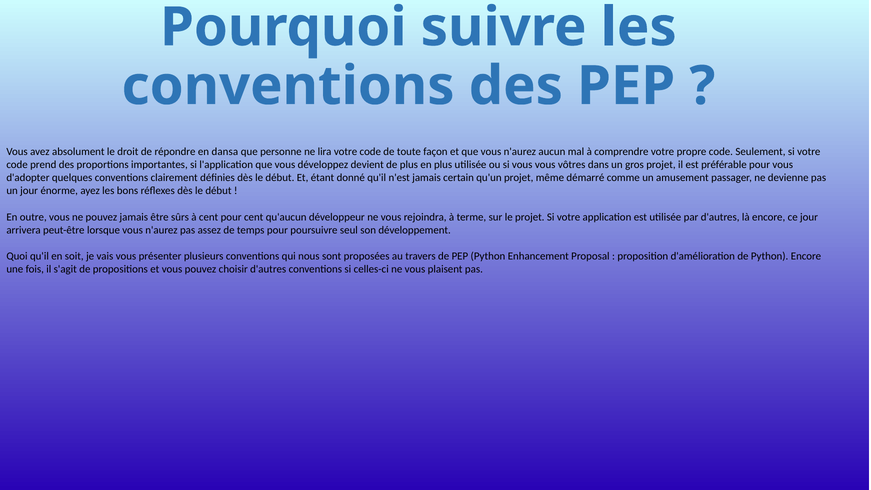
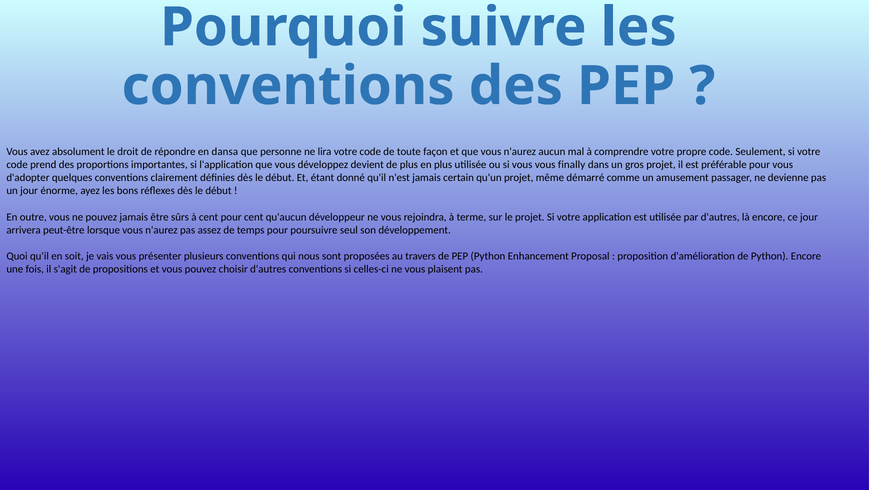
vôtres: vôtres -> finally
